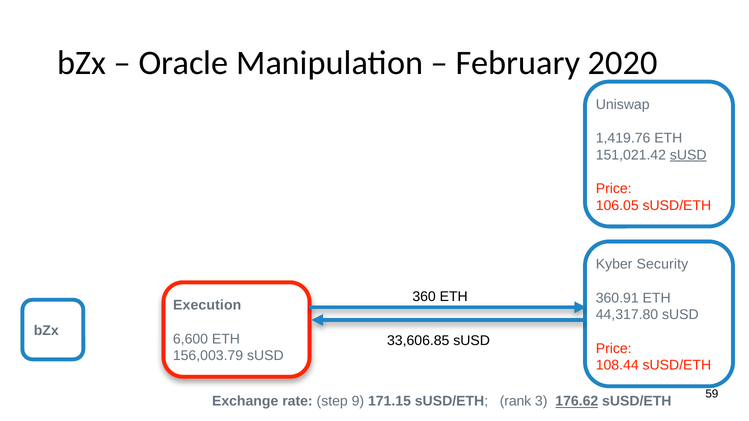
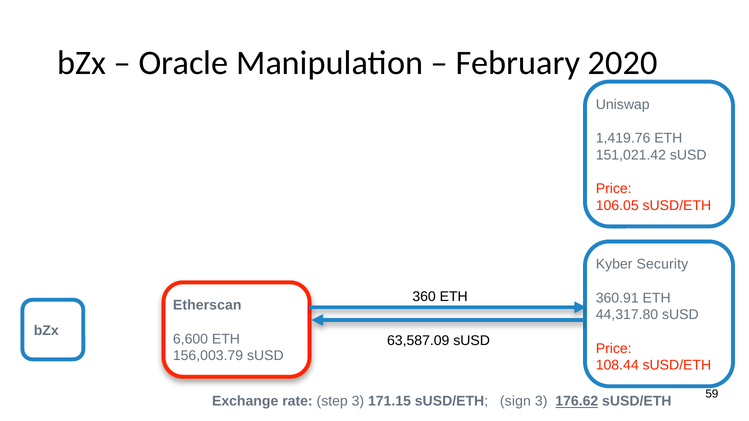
sUSD at (688, 155) underline: present -> none
Execution: Execution -> Etherscan
33,606.85: 33,606.85 -> 63,587.09
step 9: 9 -> 3
rank: rank -> sign
